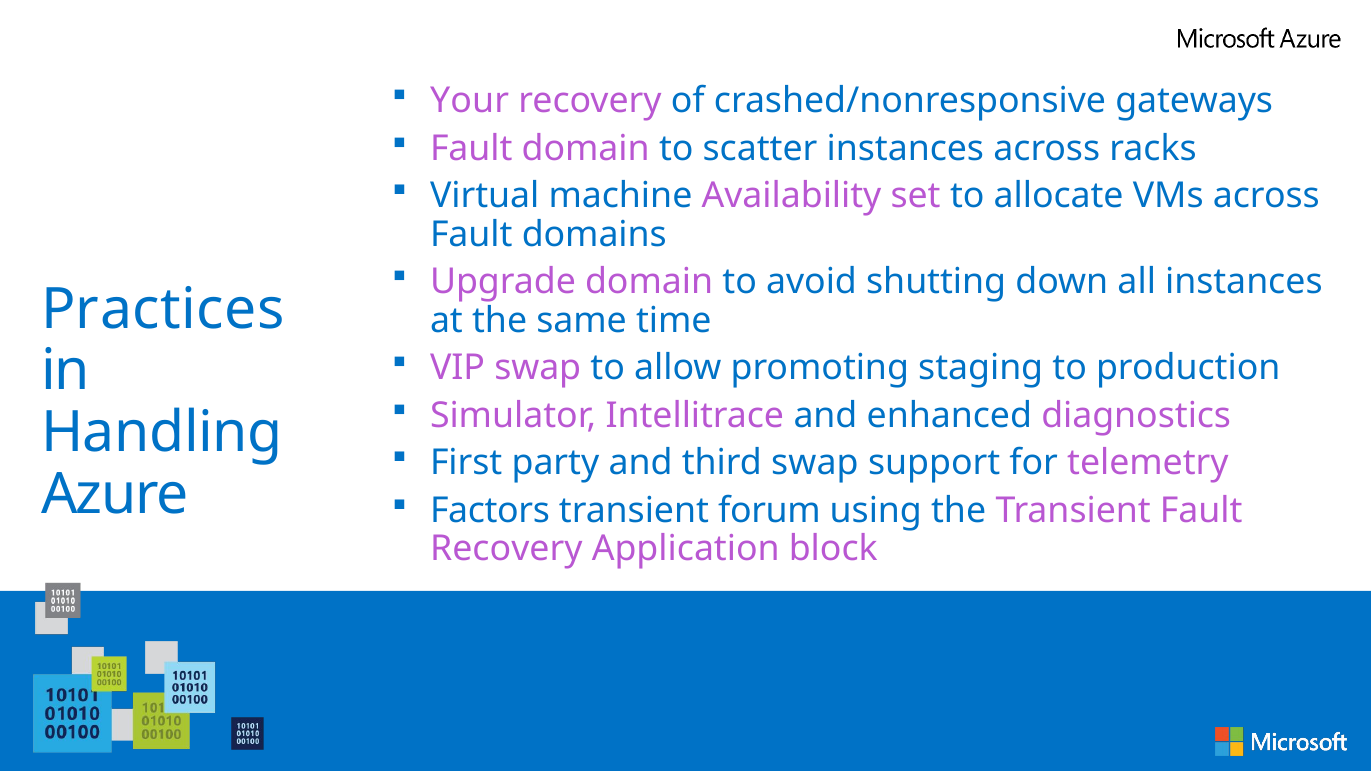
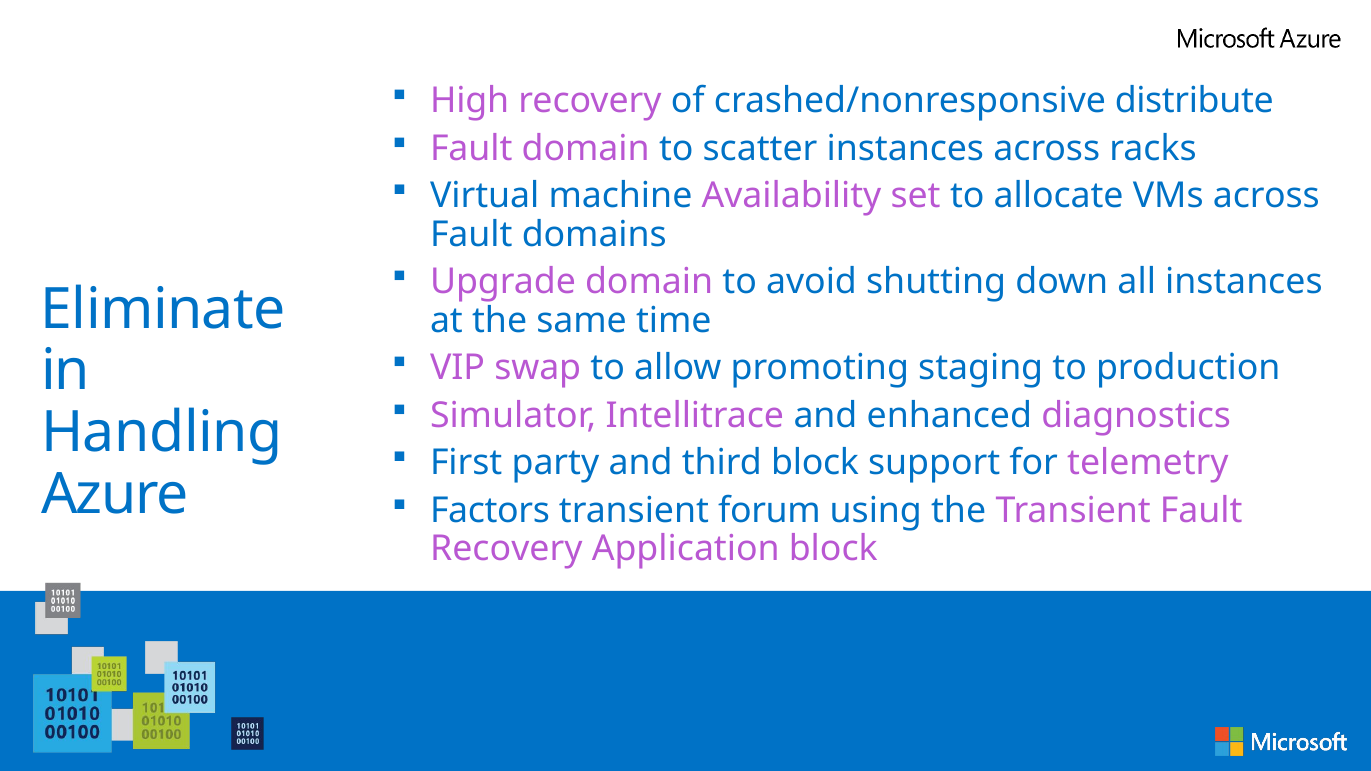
Your: Your -> High
gateways: gateways -> distribute
Practices: Practices -> Eliminate
third swap: swap -> block
